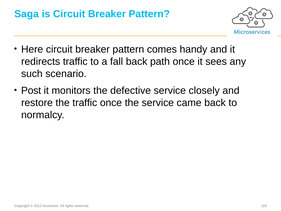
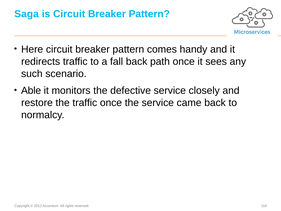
Post: Post -> Able
